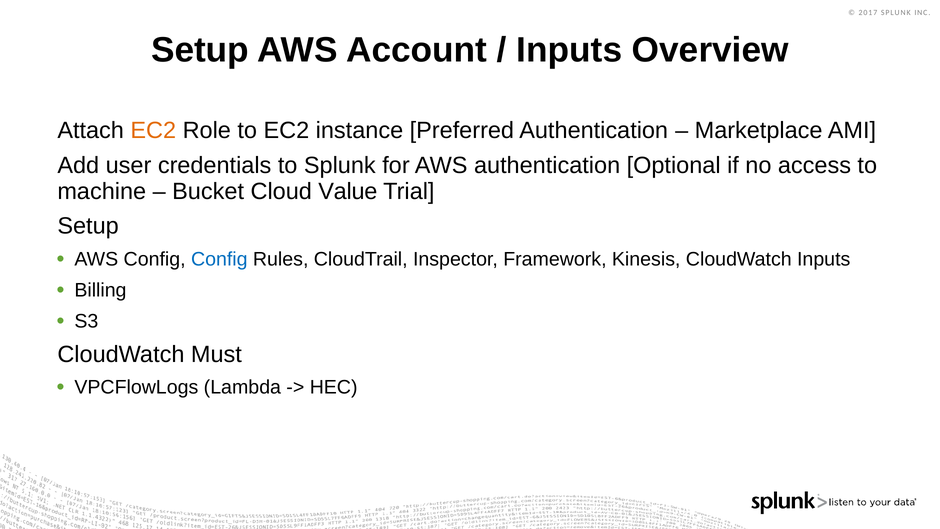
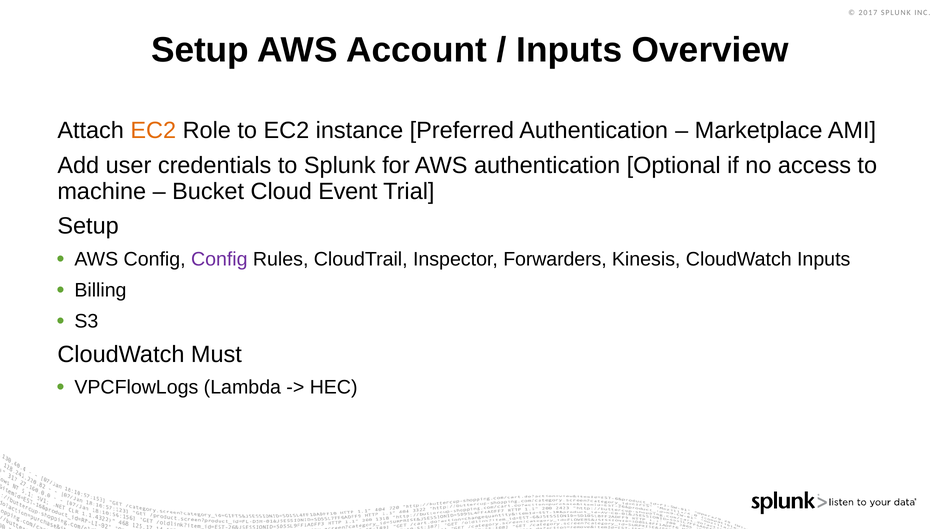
Value: Value -> Event
Config at (219, 259) colour: blue -> purple
Framework: Framework -> Forwarders
